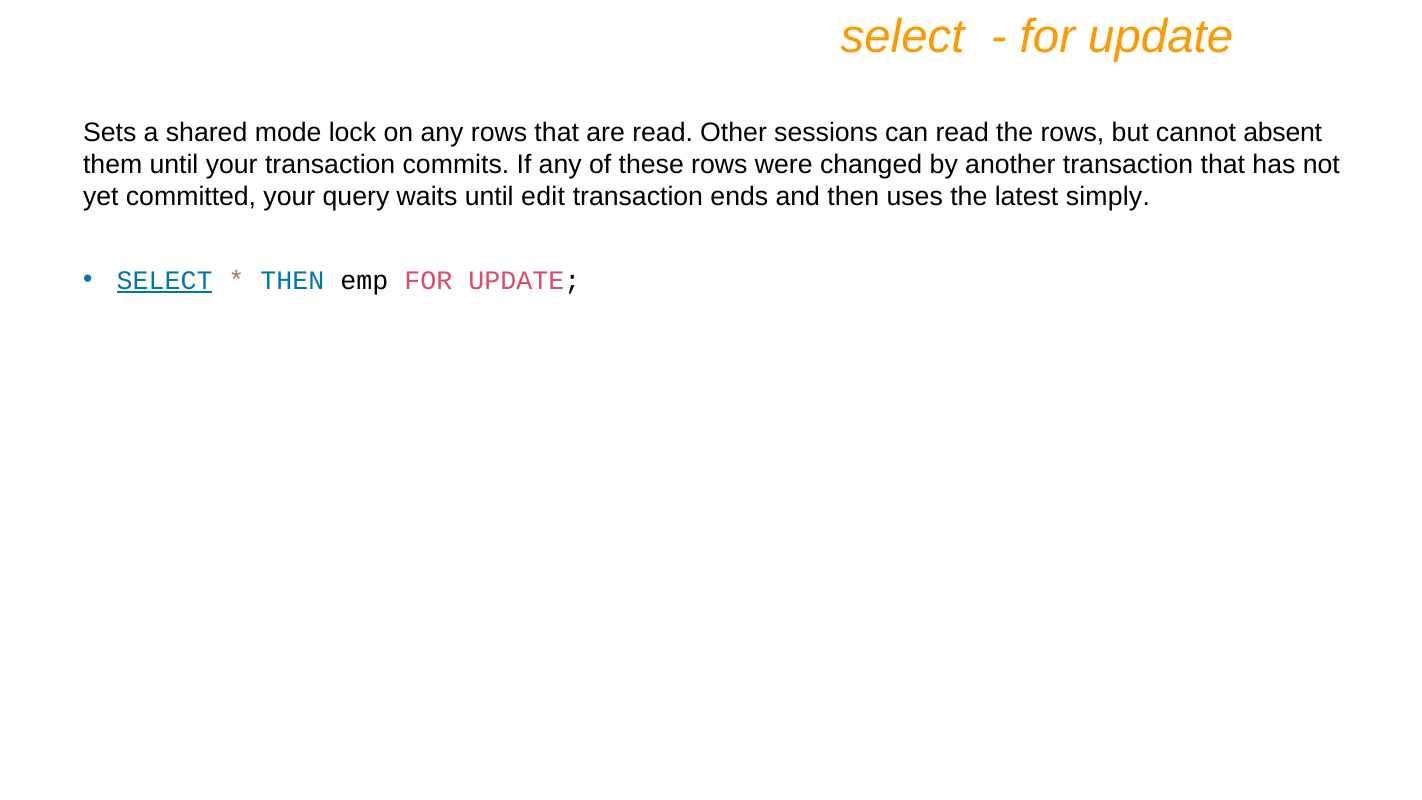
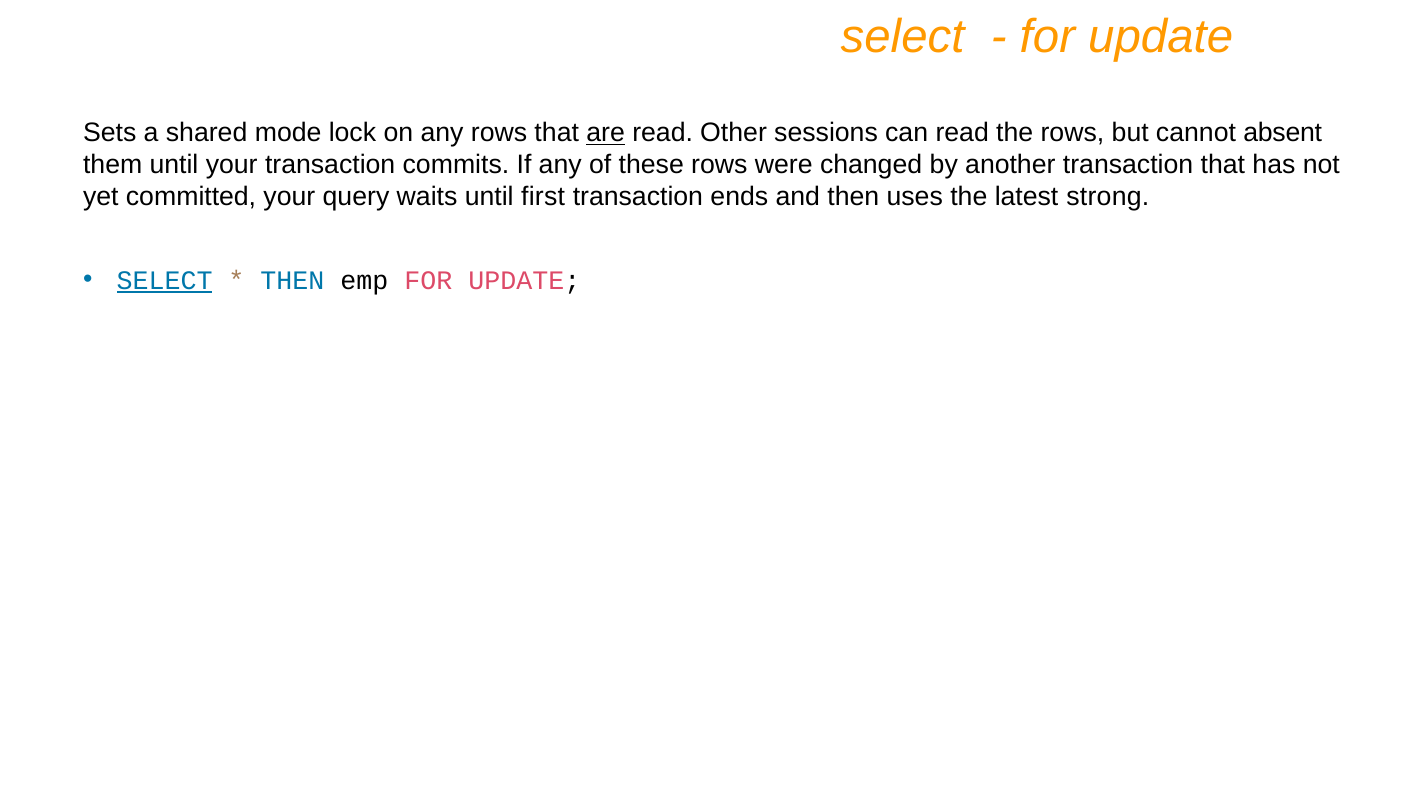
are underline: none -> present
edit: edit -> first
simply: simply -> strong
